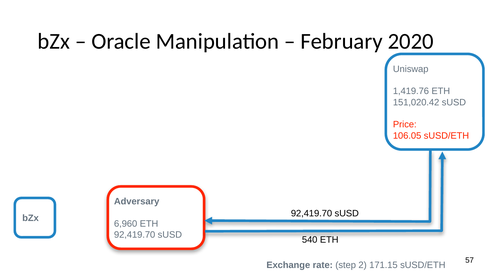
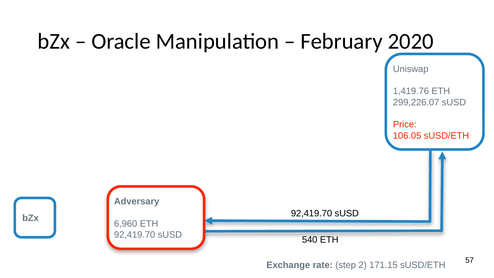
151,020.42: 151,020.42 -> 299,226.07
